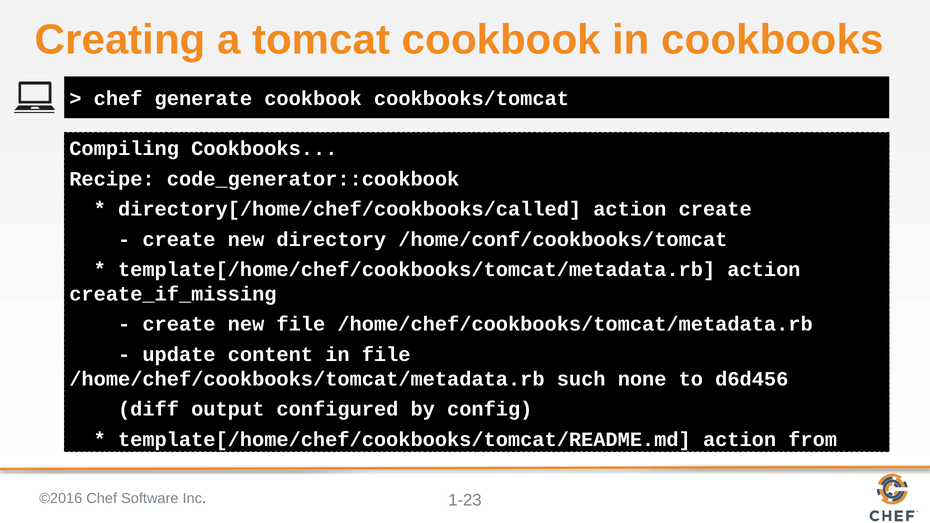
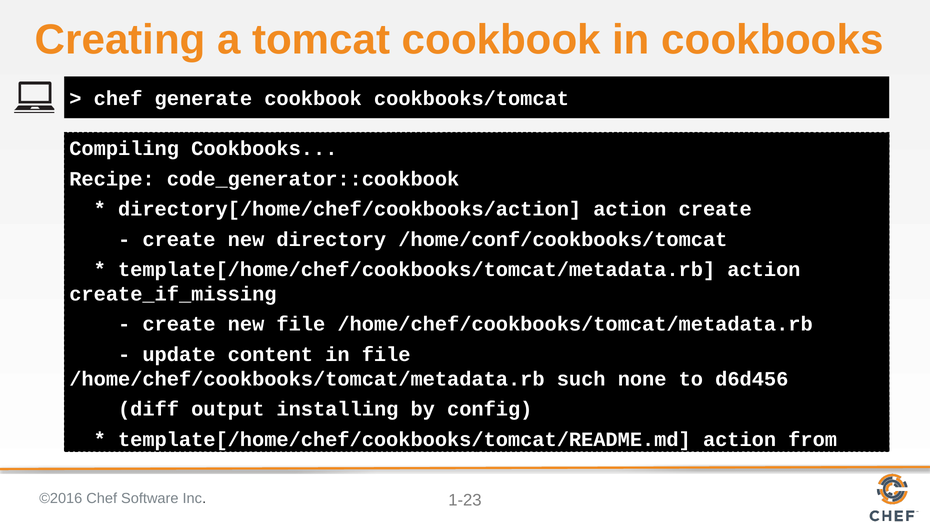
directory[/home/chef/cookbooks/called: directory[/home/chef/cookbooks/called -> directory[/home/chef/cookbooks/action
configured: configured -> installing
